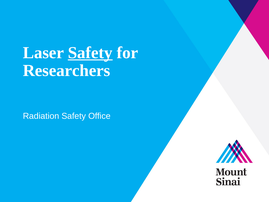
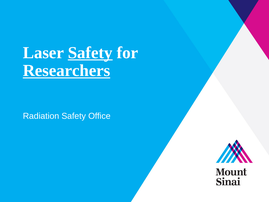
Researchers underline: none -> present
